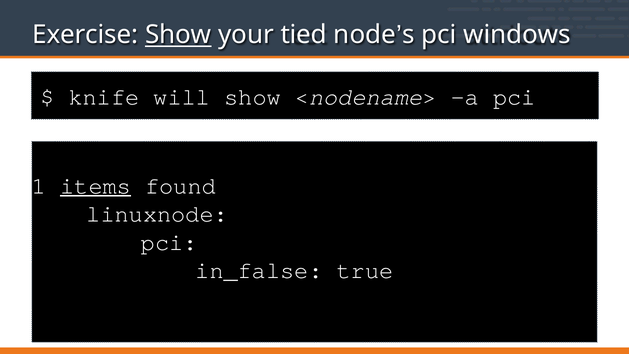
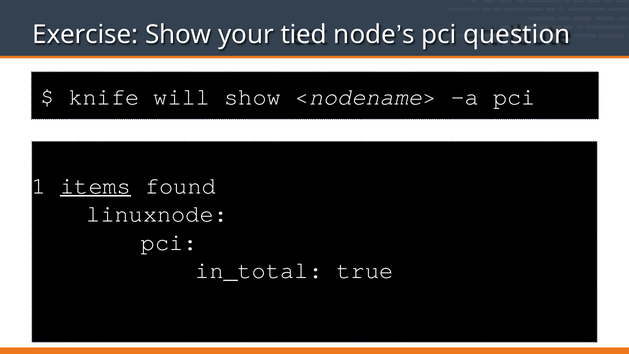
Show at (178, 35) underline: present -> none
windows: windows -> question
in_false: in_false -> in_total
